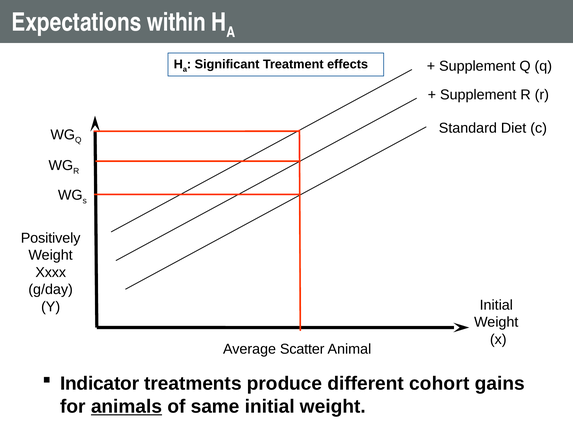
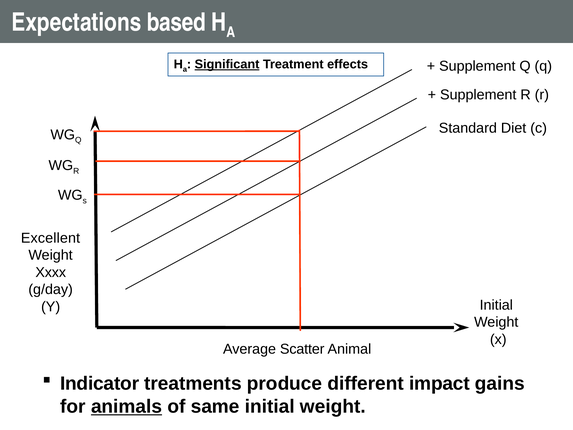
within: within -> based
Significant underline: none -> present
Positively: Positively -> Excellent
cohort: cohort -> impact
